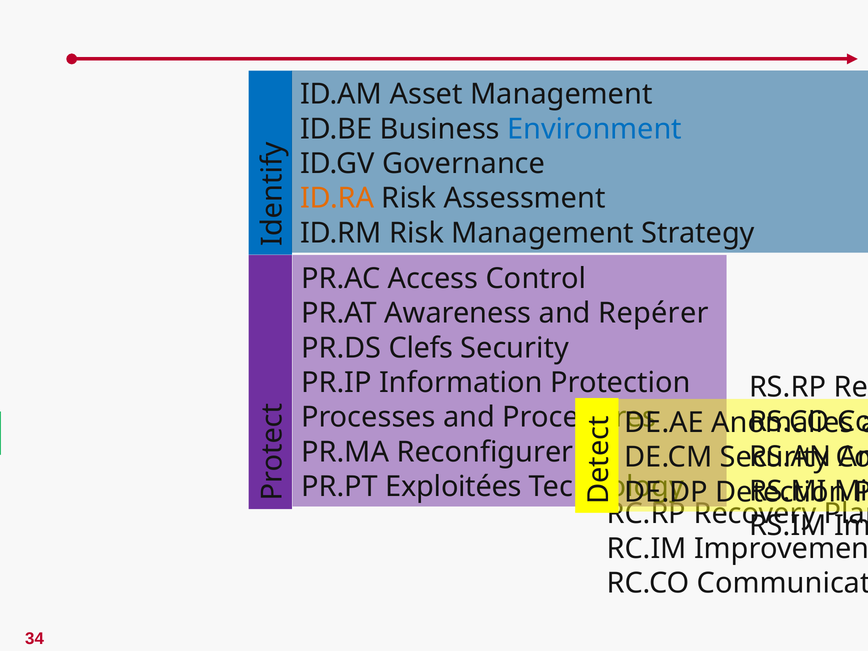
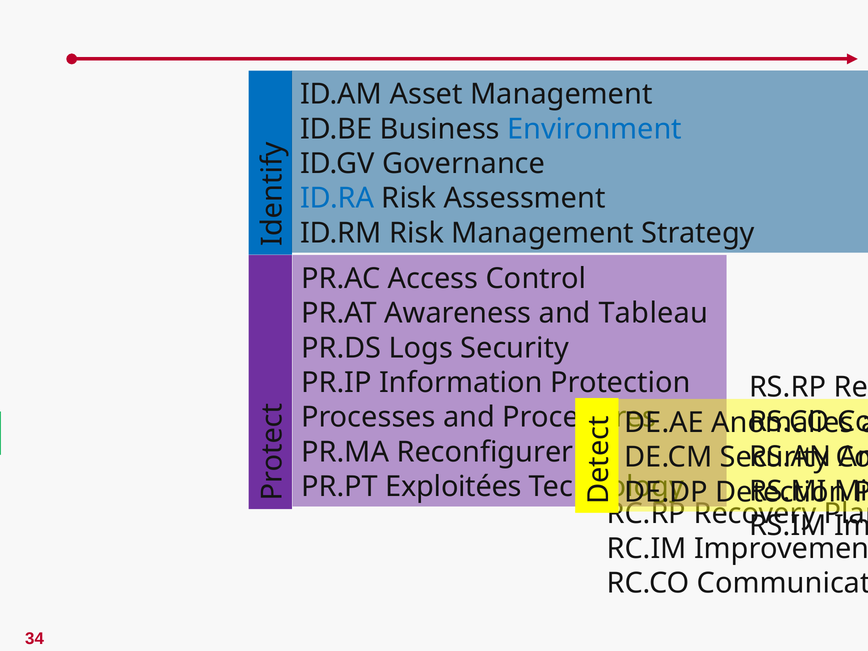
ID.RA colour: orange -> blue
Repérer: Repérer -> Tableau
Clefs: Clefs -> Logs
